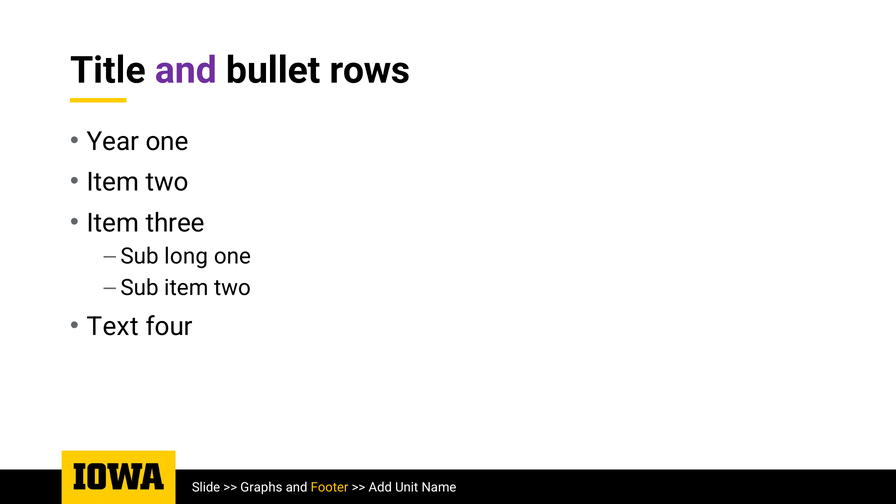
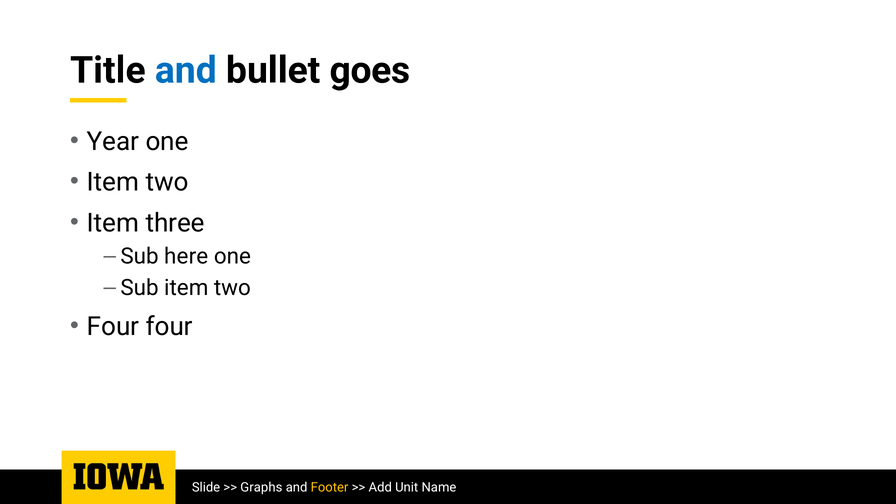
and at (186, 70) colour: purple -> blue
rows: rows -> goes
long: long -> here
Text at (113, 327): Text -> Four
